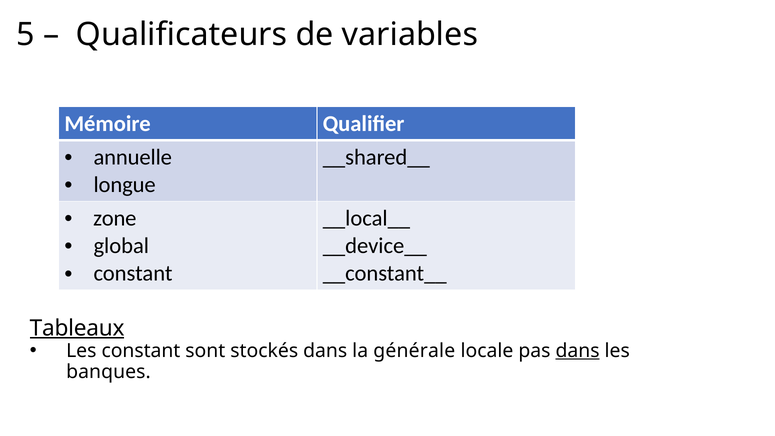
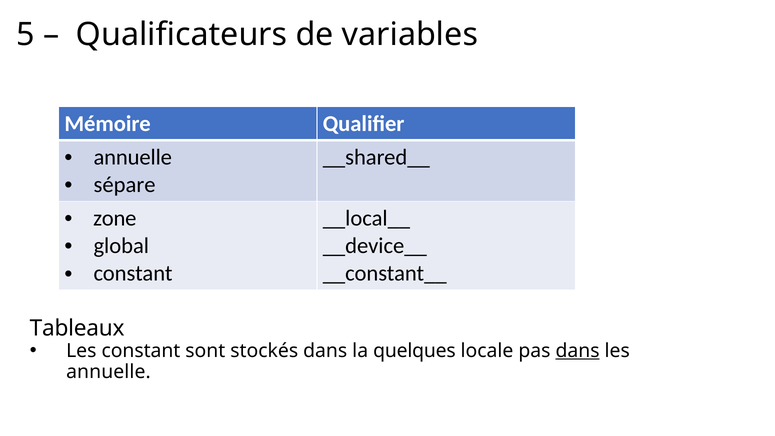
longue: longue -> sépare
Tableaux underline: present -> none
générale: générale -> quelques
banques at (108, 372): banques -> annuelle
